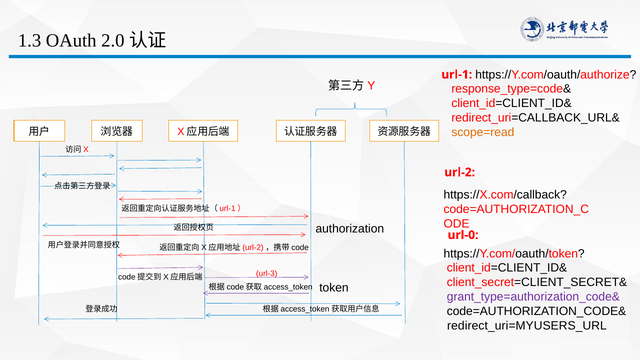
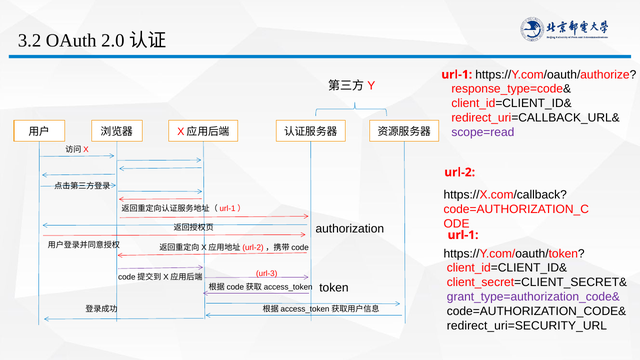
1.3: 1.3 -> 3.2
scope=read colour: orange -> purple
url-0 at (463, 235): url-0 -> url-1
redirect_uri=MYUSERS_URL: redirect_uri=MYUSERS_URL -> redirect_uri=SECURITY_URL
